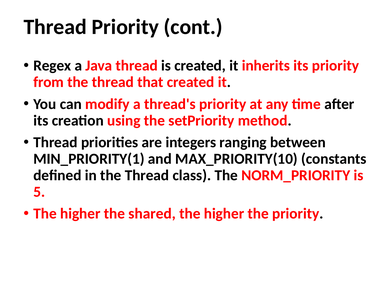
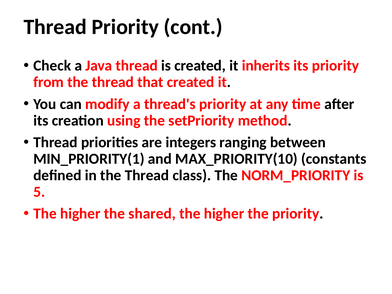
Regex: Regex -> Check
